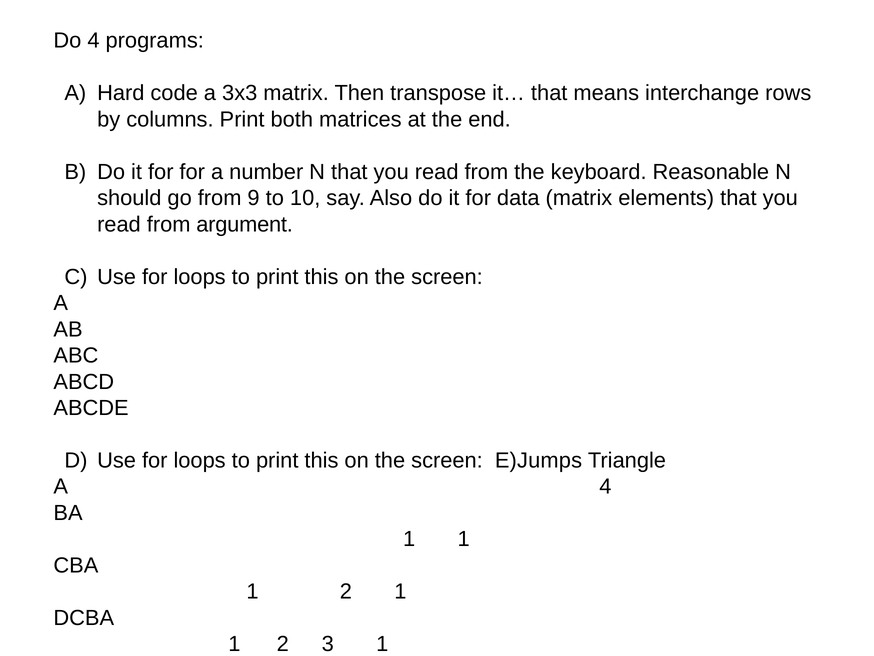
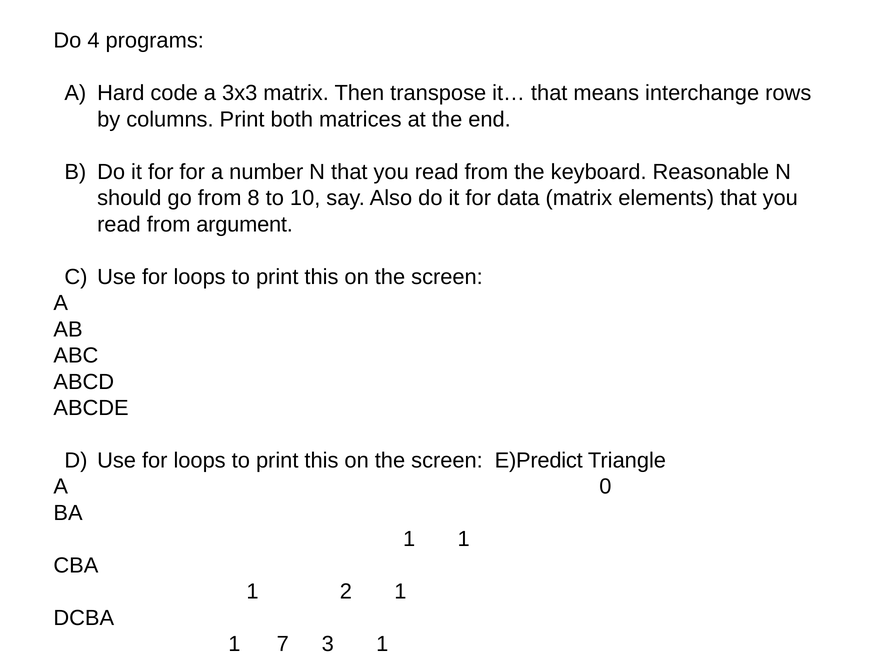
9: 9 -> 8
E)Jumps: E)Jumps -> E)Predict
A 4: 4 -> 0
2 at (283, 644): 2 -> 7
